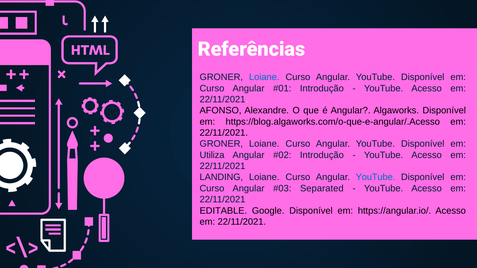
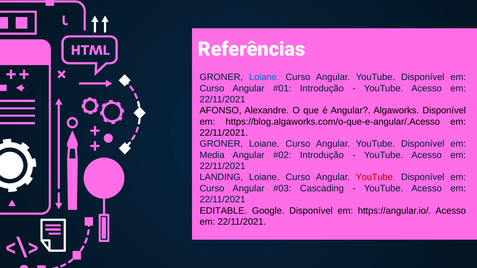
Utiliza: Utiliza -> Media
YouTube at (375, 177) colour: blue -> red
Separated: Separated -> Cascading
